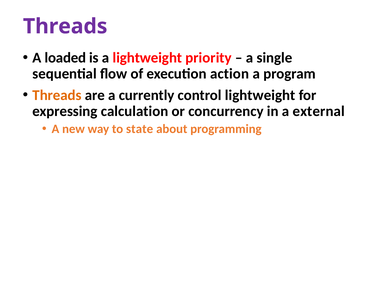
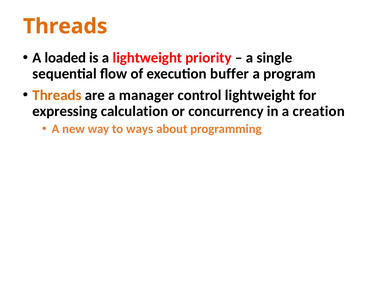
Threads at (65, 26) colour: purple -> orange
action: action -> buffer
currently: currently -> manager
external: external -> creation
state: state -> ways
